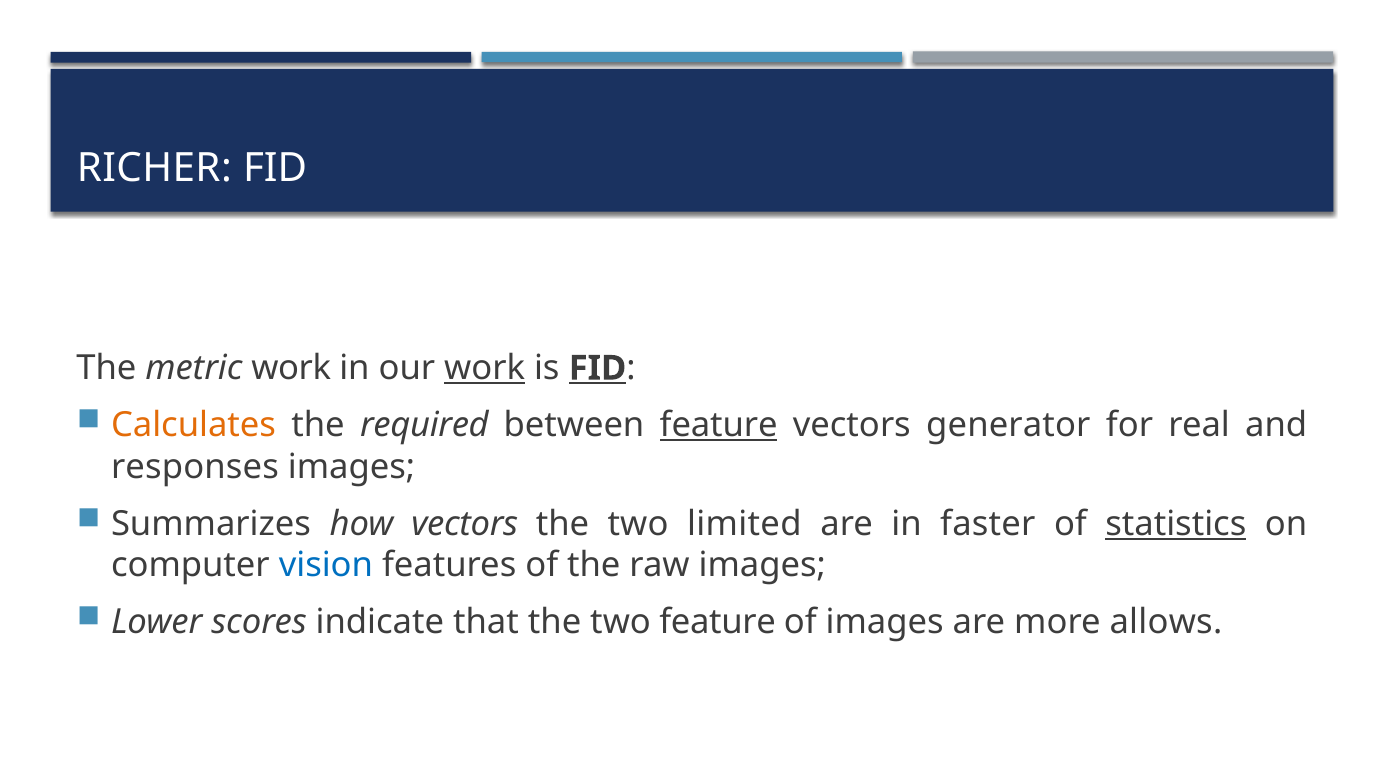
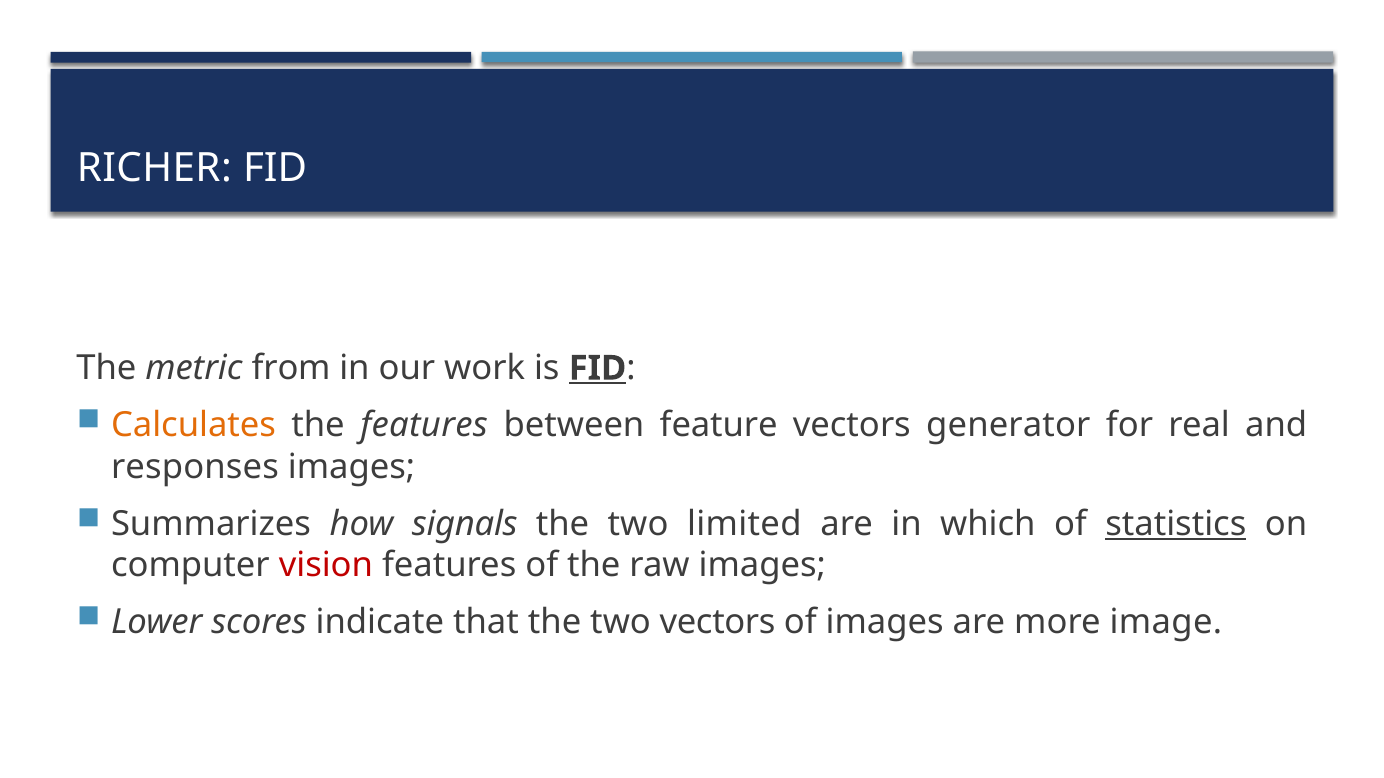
metric work: work -> from
work at (485, 369) underline: present -> none
the required: required -> features
feature at (719, 426) underline: present -> none
how vectors: vectors -> signals
faster: faster -> which
vision colour: blue -> red
two feature: feature -> vectors
allows: allows -> image
